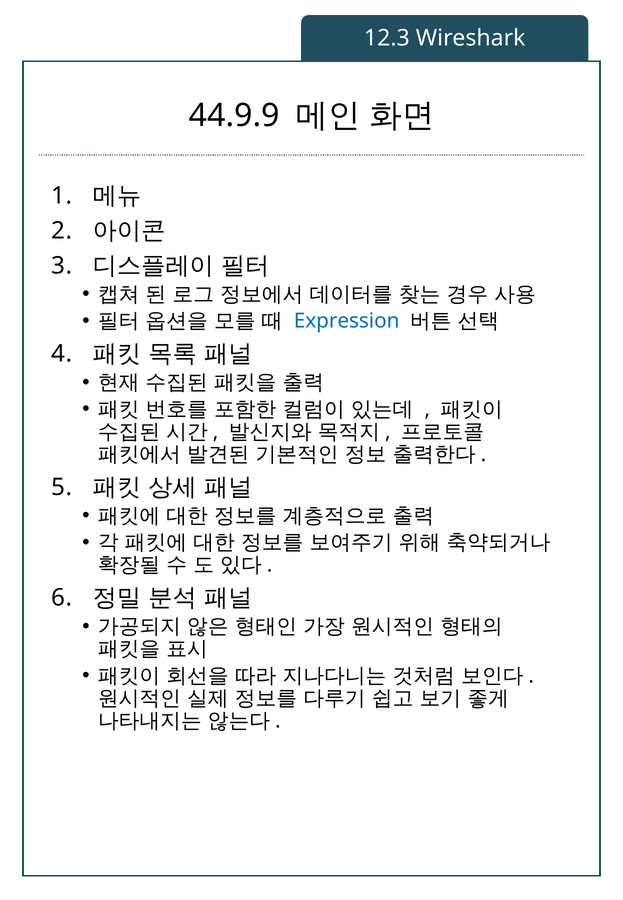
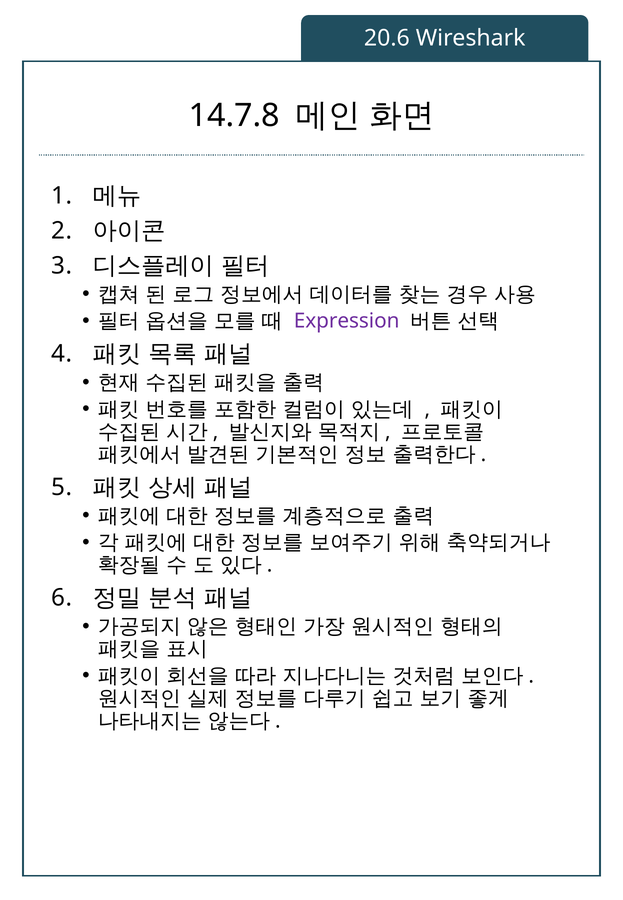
12.3: 12.3 -> 20.6
44.9.9: 44.9.9 -> 14.7.8
Expression colour: blue -> purple
